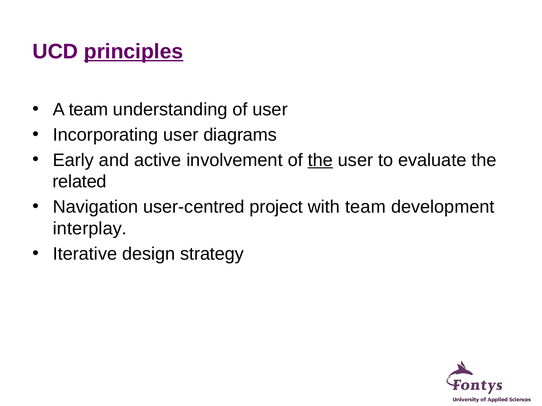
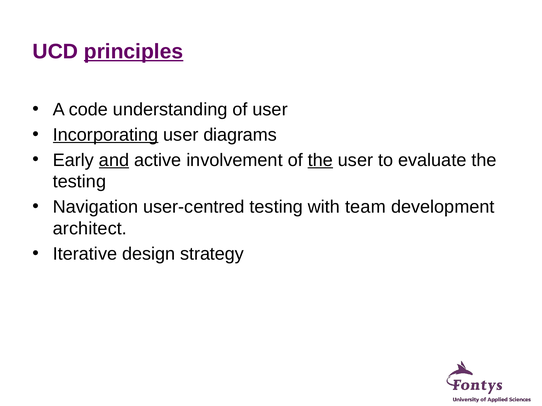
A team: team -> code
Incorporating underline: none -> present
and underline: none -> present
related at (80, 182): related -> testing
user-centred project: project -> testing
interplay: interplay -> architect
